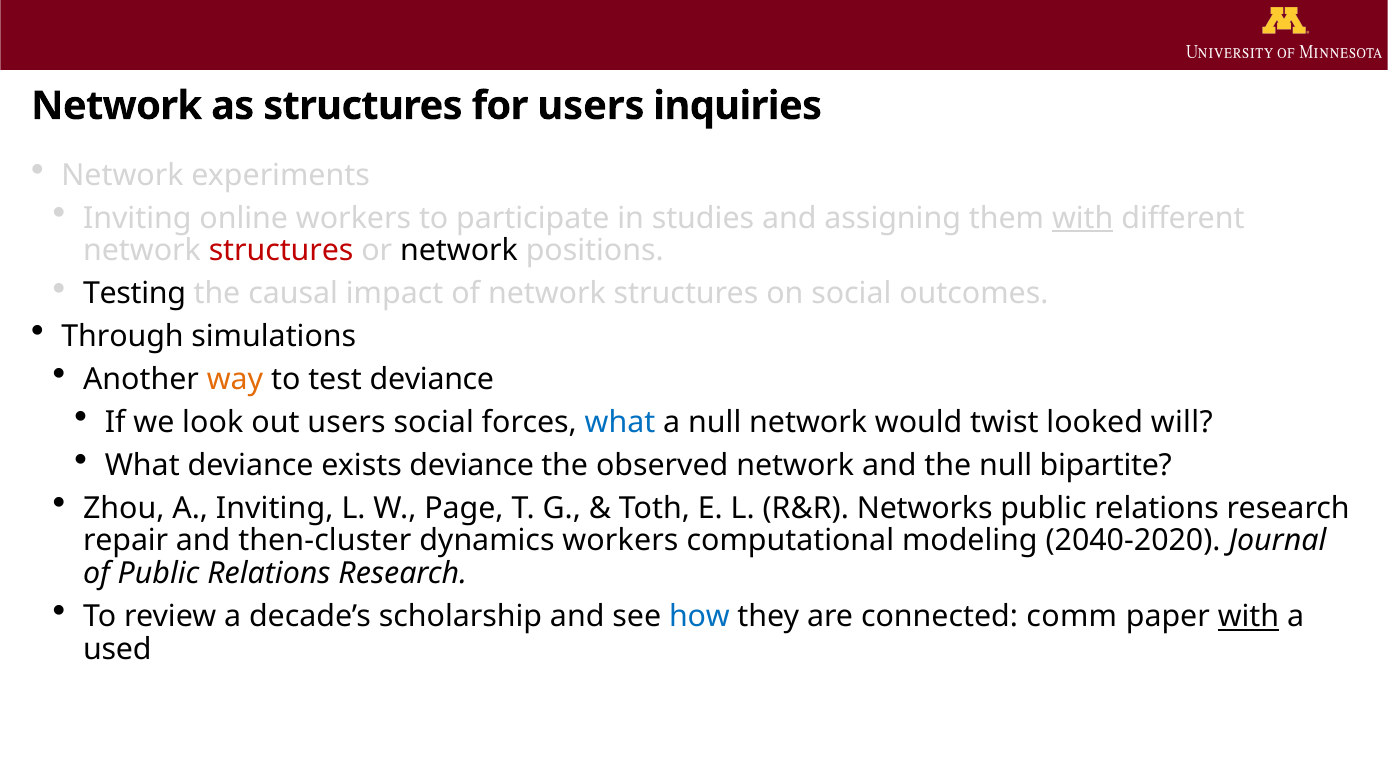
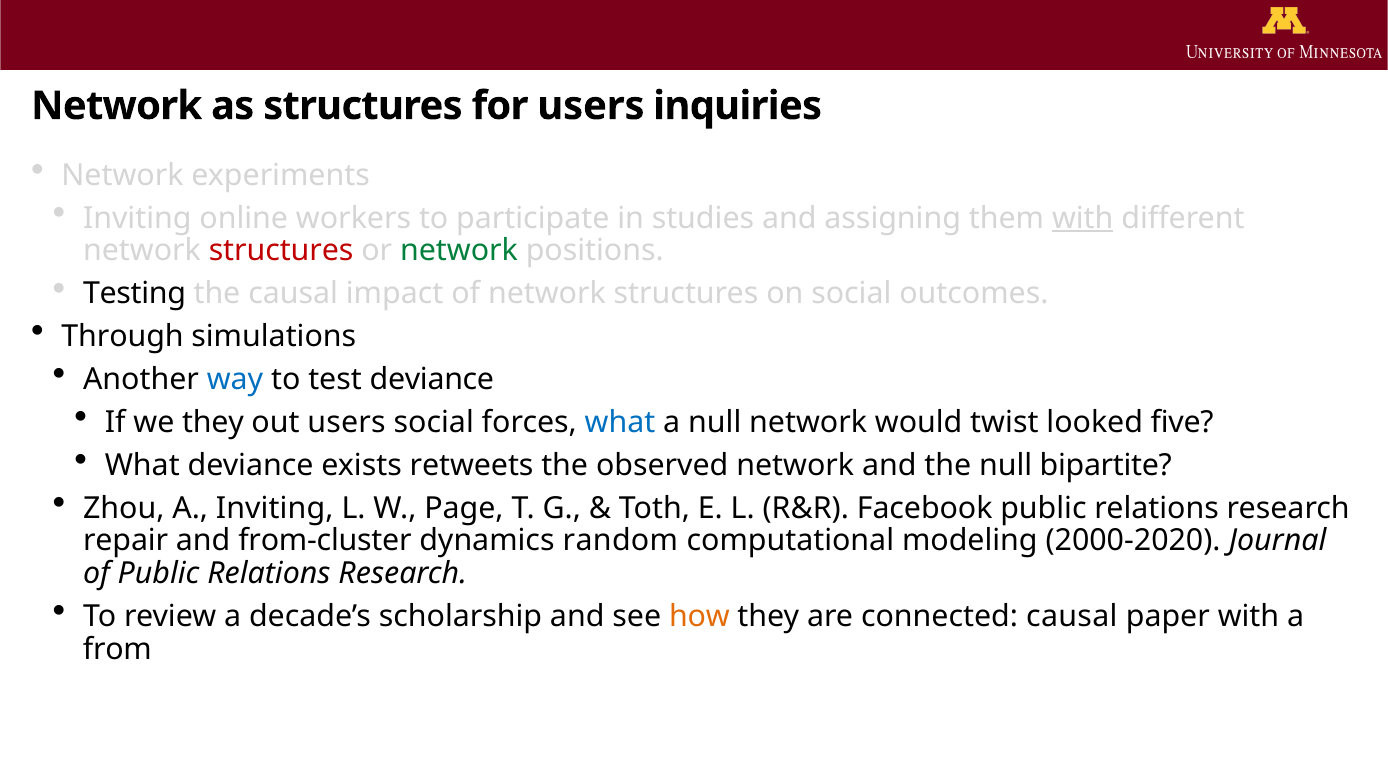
network at (459, 251) colour: black -> green
way colour: orange -> blue
we look: look -> they
will: will -> five
exists deviance: deviance -> retweets
Networks: Networks -> Facebook
then-cluster: then-cluster -> from-cluster
dynamics workers: workers -> random
2040-2020: 2040-2020 -> 2000-2020
how colour: blue -> orange
connected comm: comm -> causal
with at (1248, 617) underline: present -> none
used: used -> from
